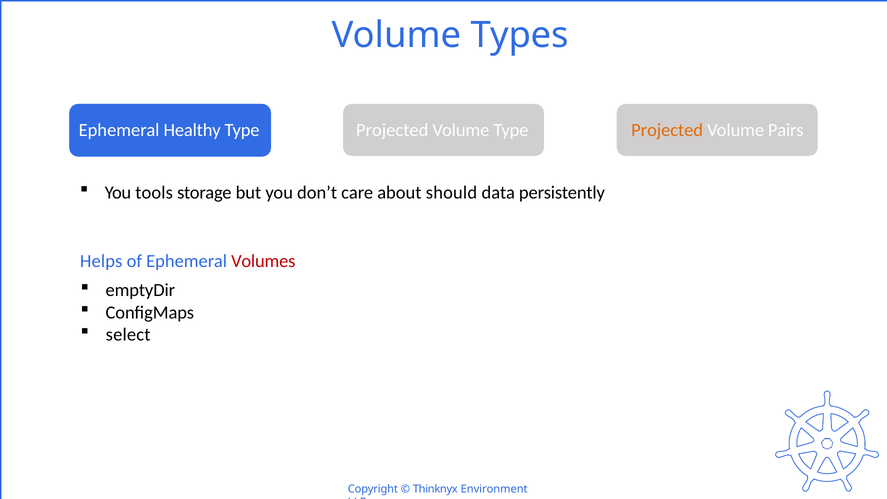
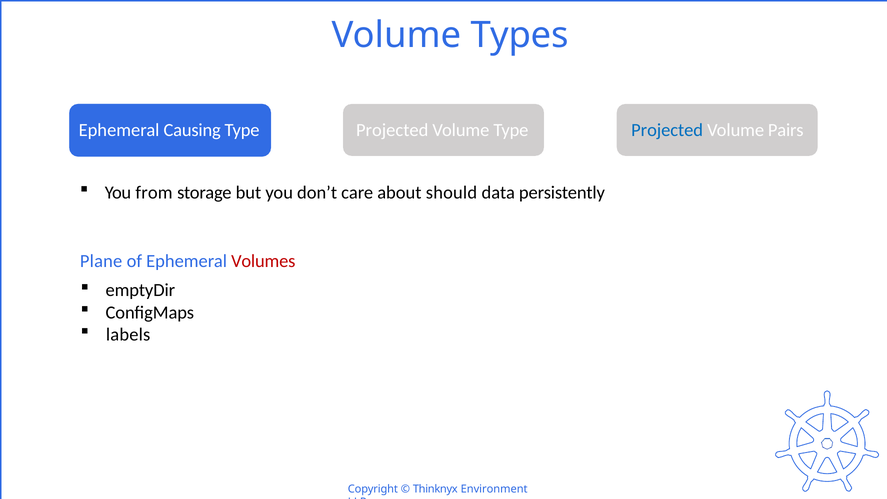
Healthy: Healthy -> Causing
Projected at (667, 130) colour: orange -> blue
tools: tools -> from
Helps: Helps -> Plane
select: select -> labels
